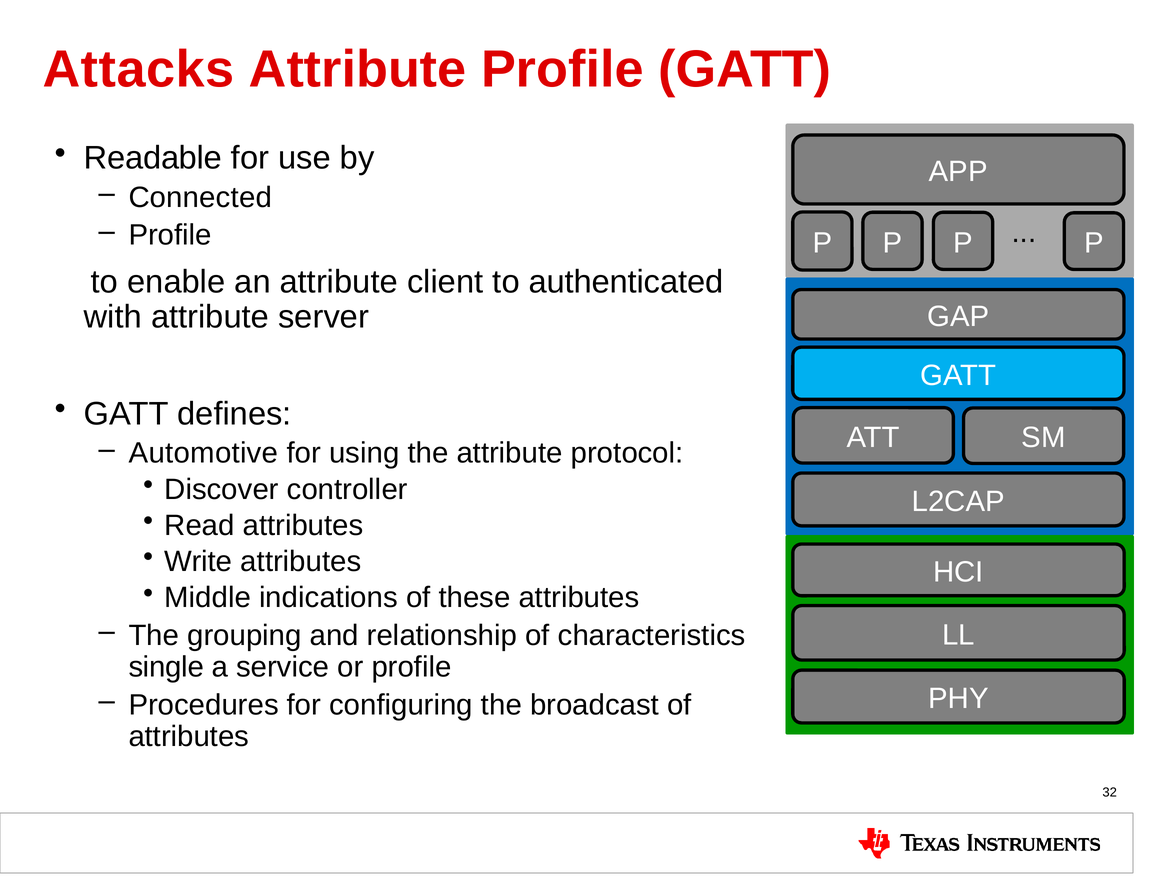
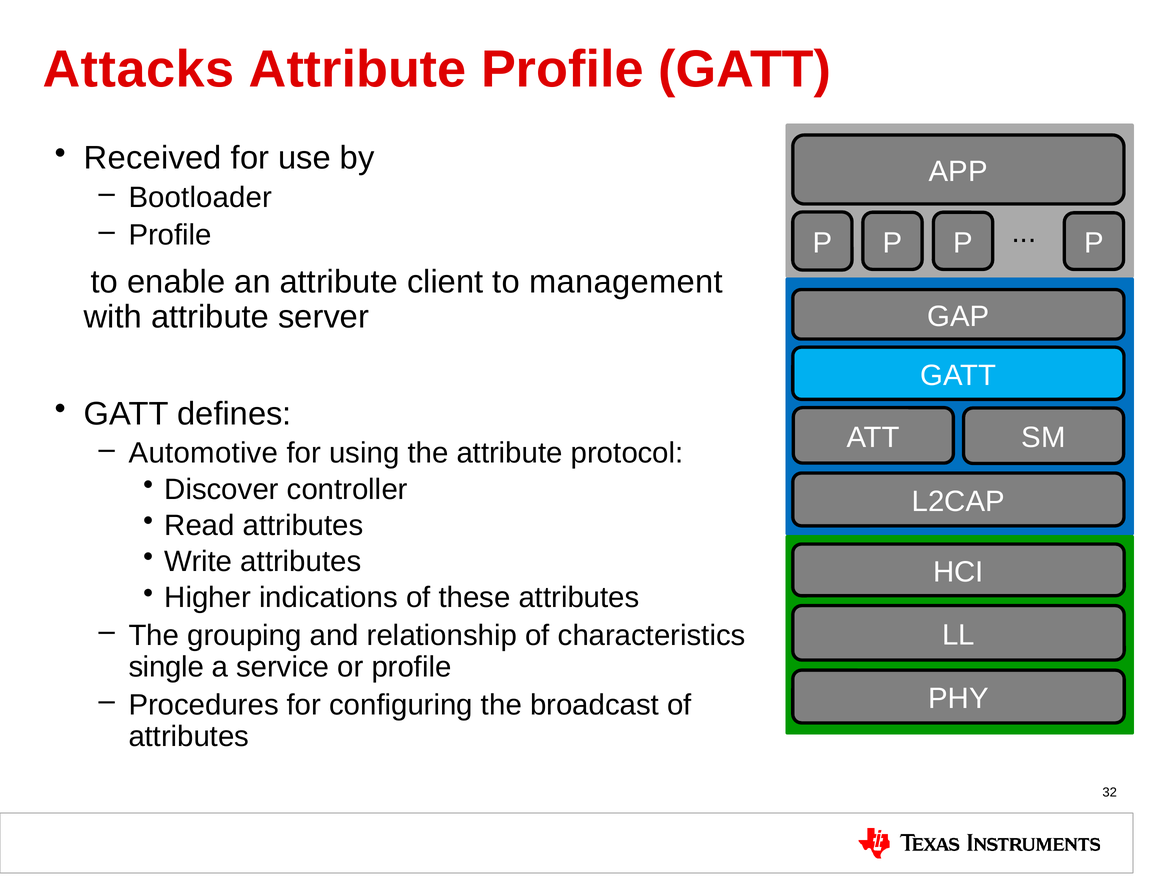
Readable: Readable -> Received
Connected: Connected -> Bootloader
authenticated: authenticated -> management
Middle: Middle -> Higher
